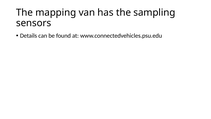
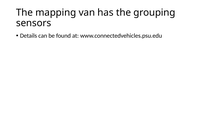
sampling: sampling -> grouping
